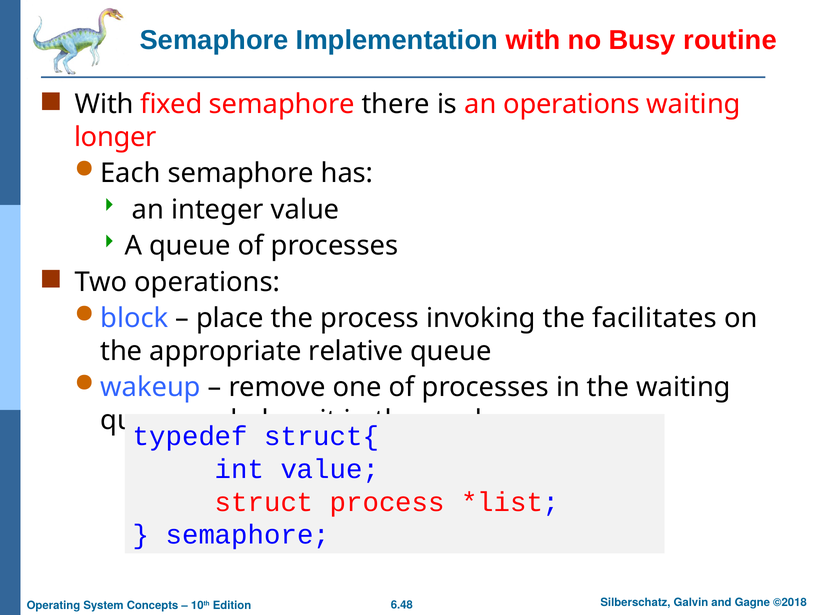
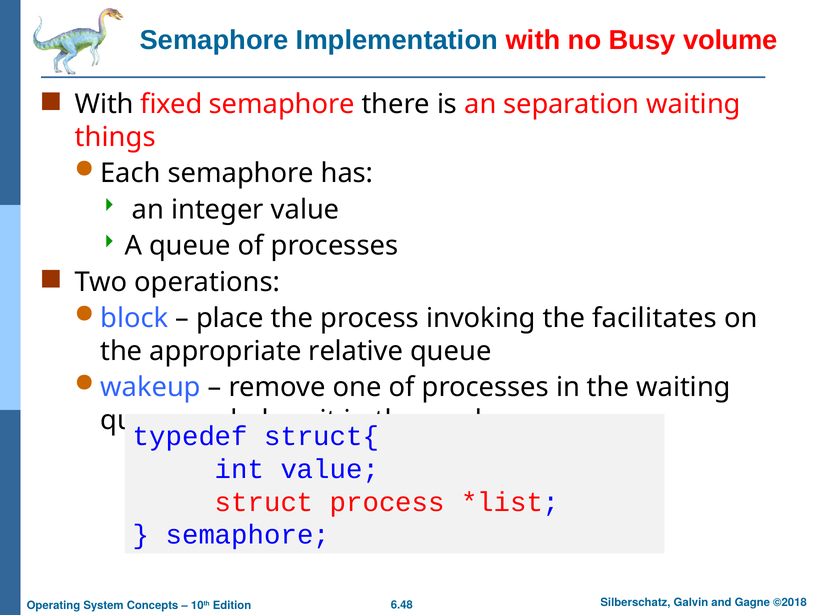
routine: routine -> volume
an operations: operations -> separation
longer: longer -> things
